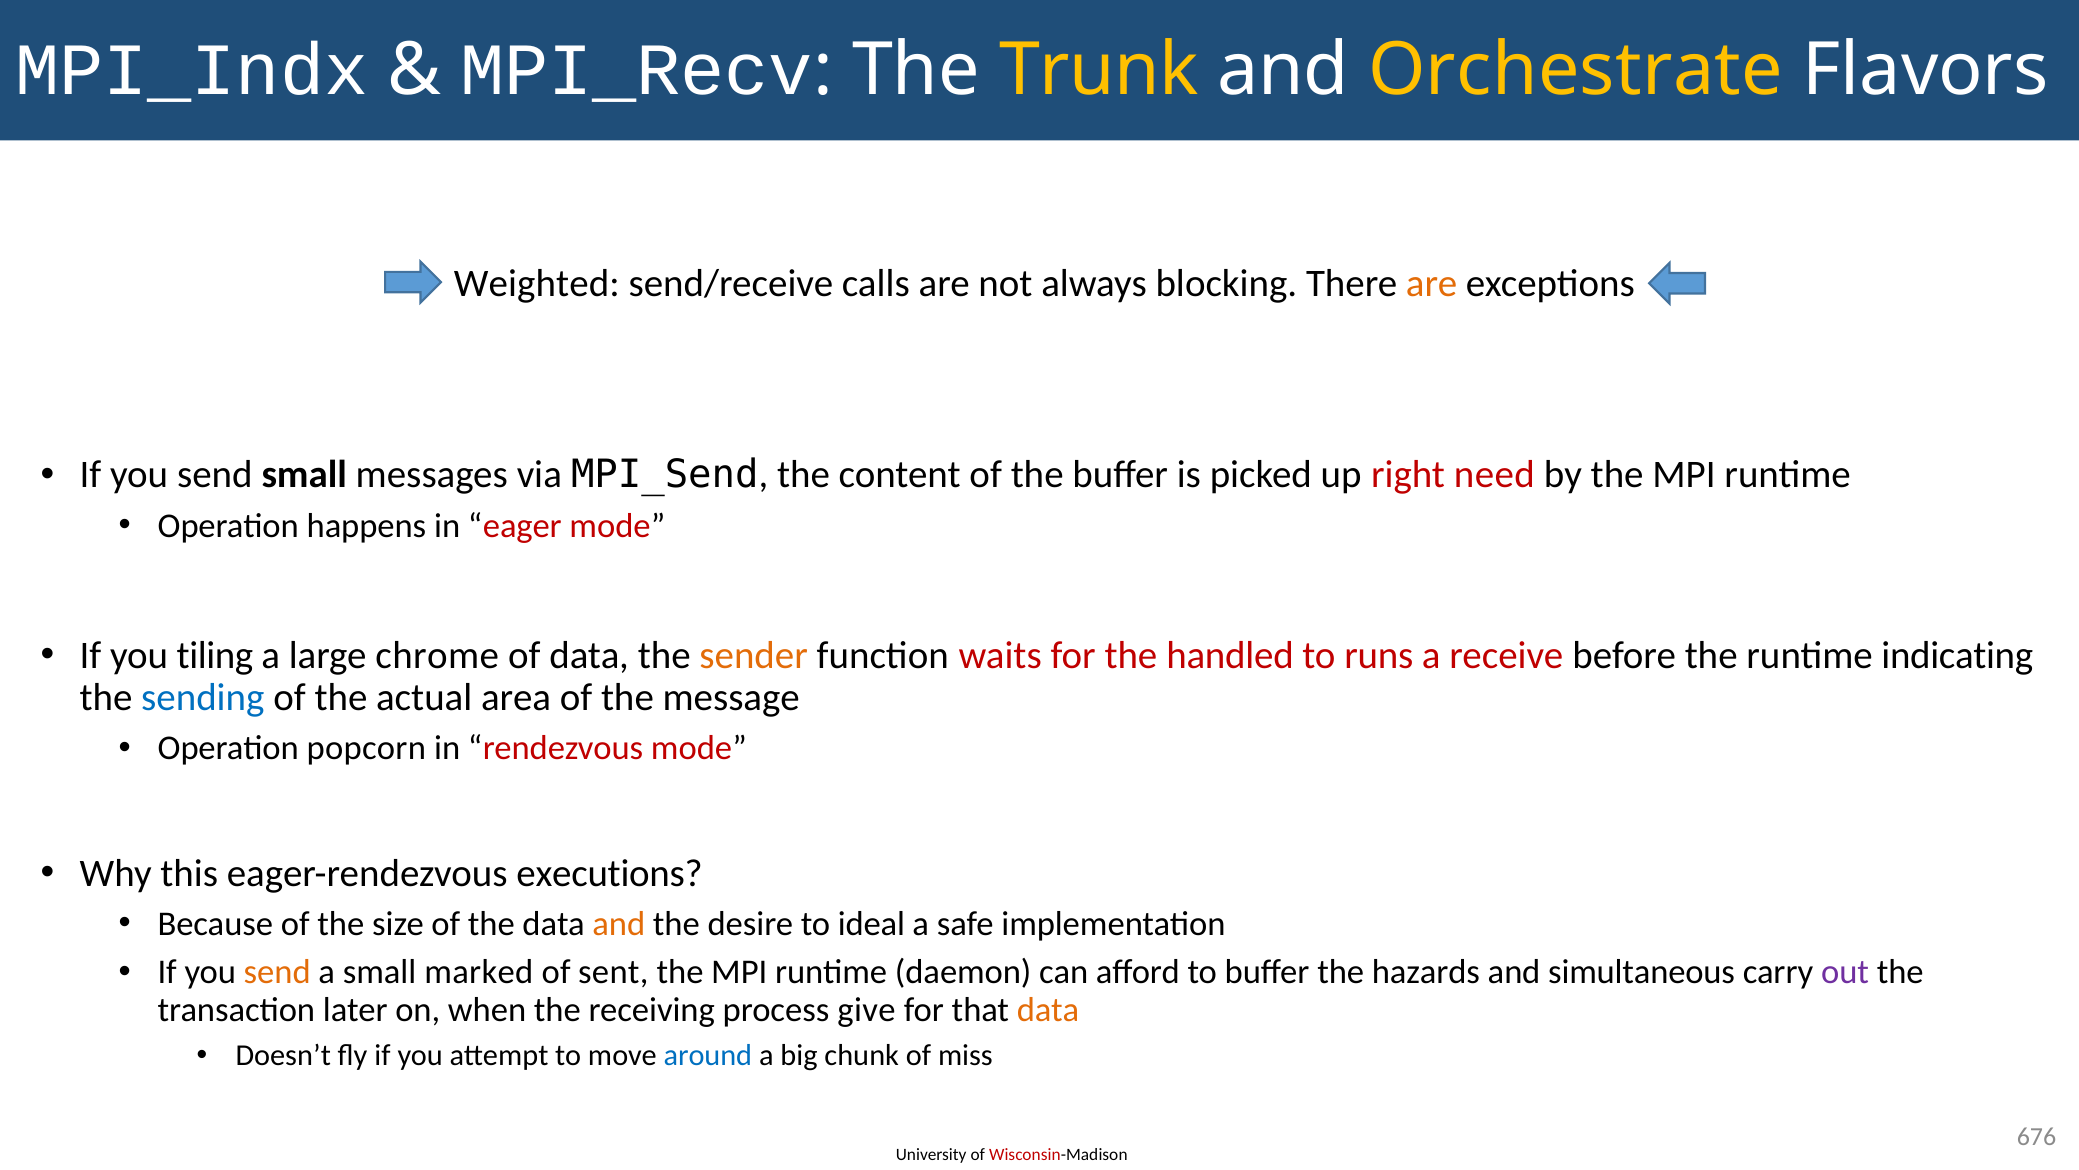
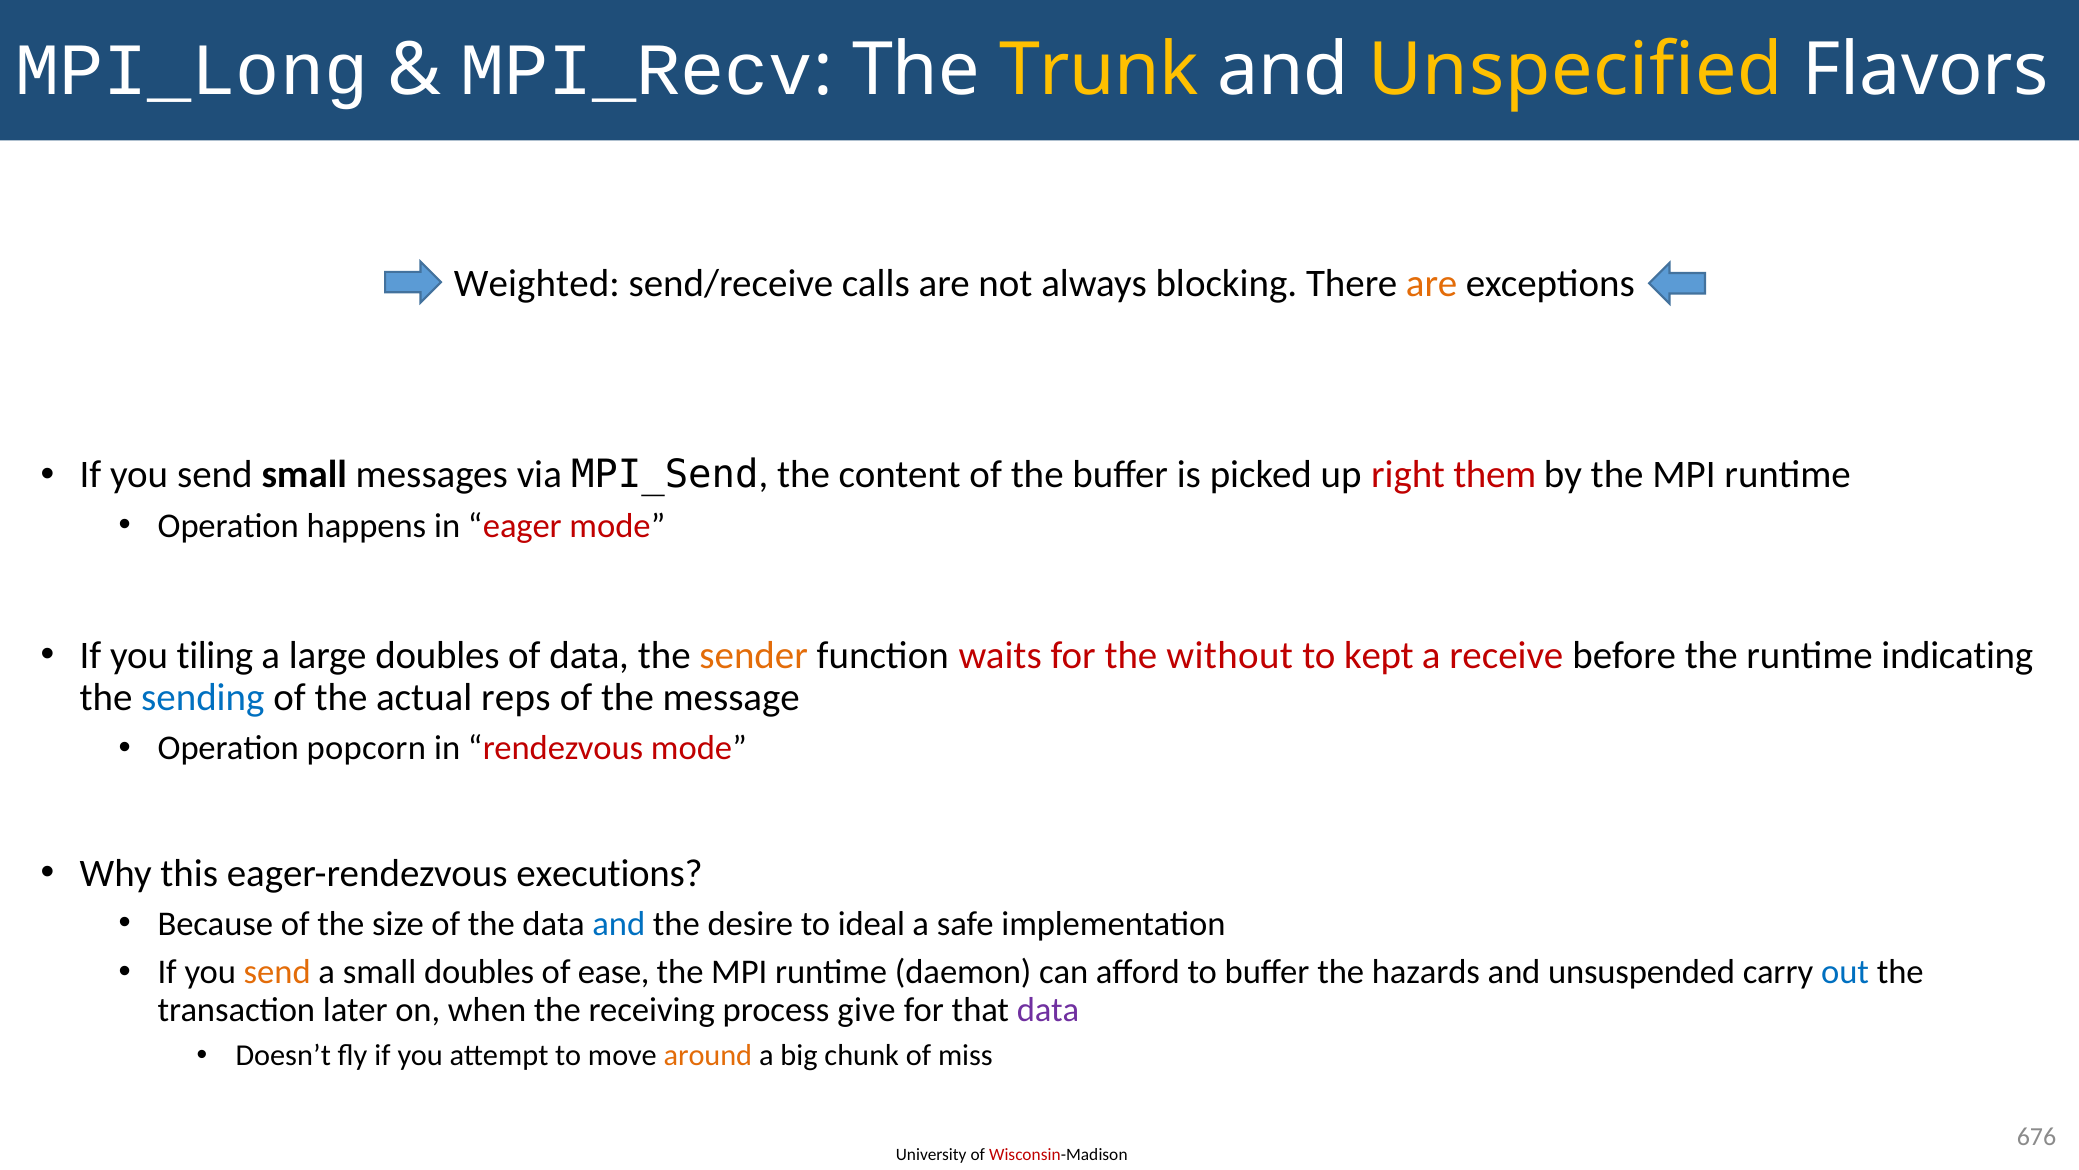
MPI_Indx: MPI_Indx -> MPI_Long
Orchestrate: Orchestrate -> Unspecified
need: need -> them
large chrome: chrome -> doubles
handled: handled -> without
runs: runs -> kept
area: area -> reps
and at (619, 924) colour: orange -> blue
small marked: marked -> doubles
sent: sent -> ease
simultaneous: simultaneous -> unsuspended
out colour: purple -> blue
data at (1048, 1009) colour: orange -> purple
around colour: blue -> orange
